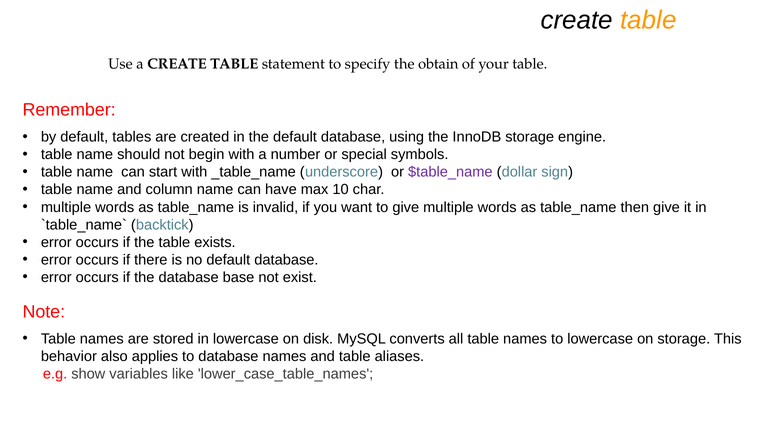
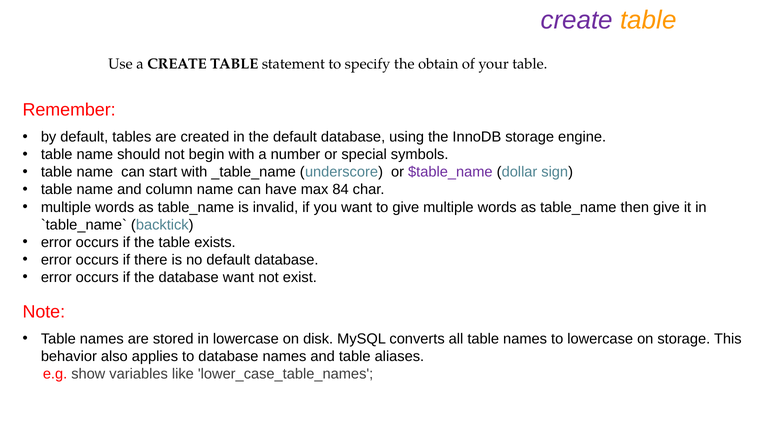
create at (577, 20) colour: black -> purple
10: 10 -> 84
database base: base -> want
